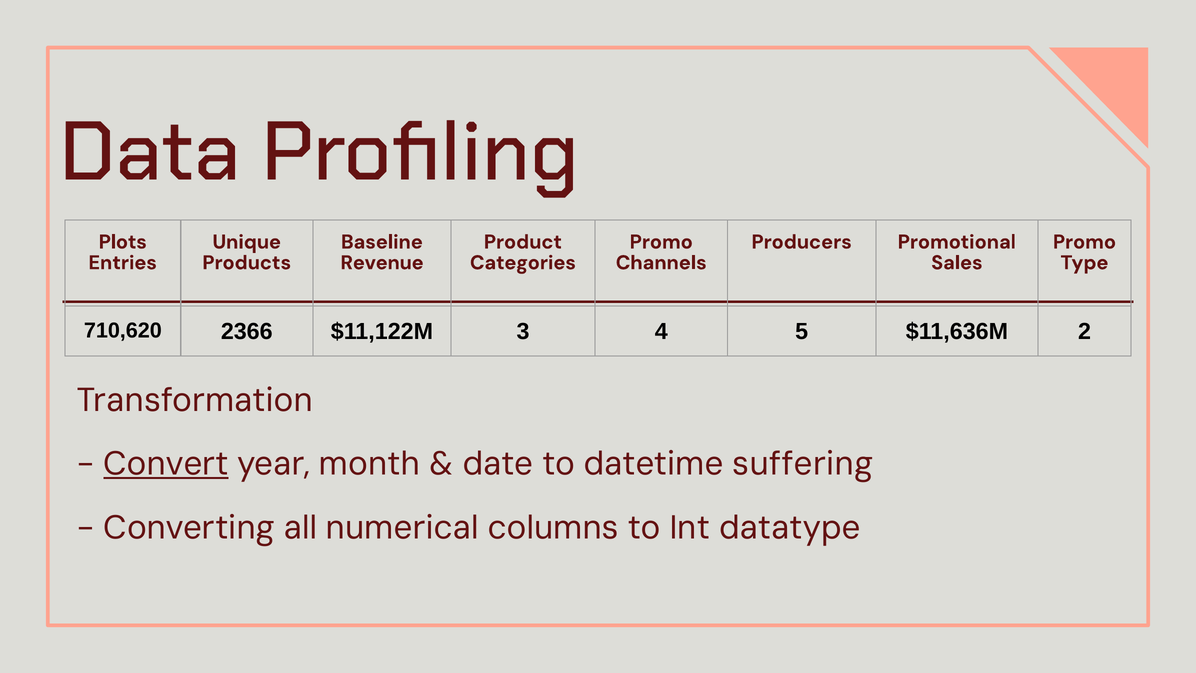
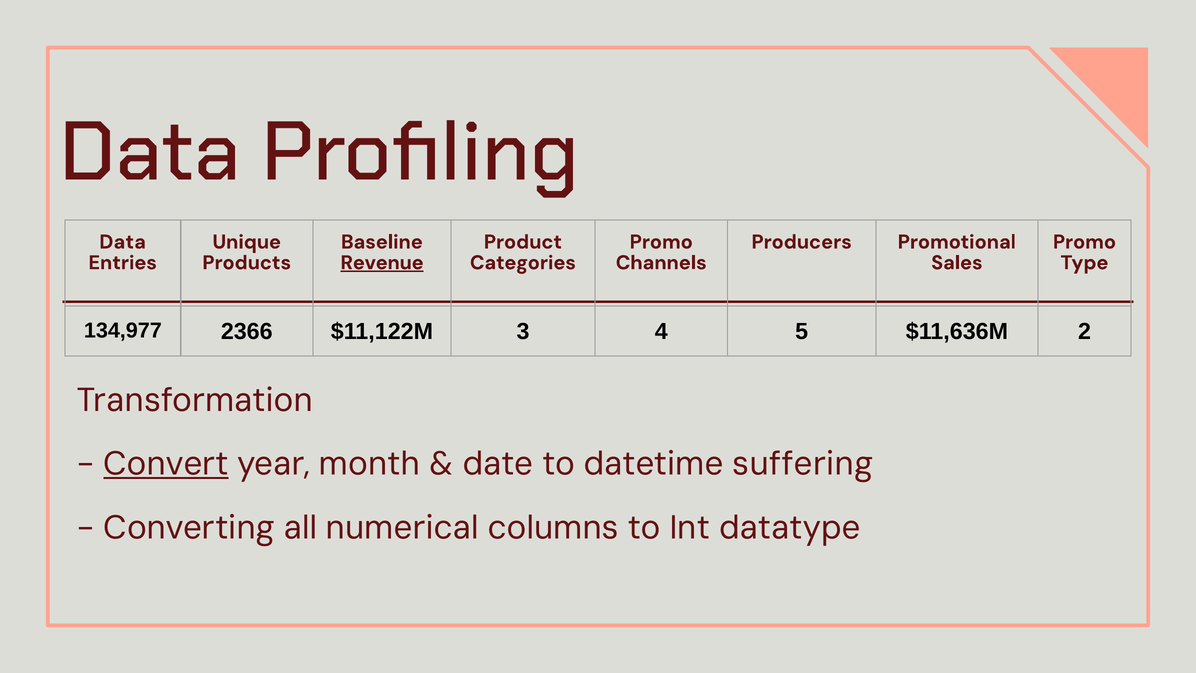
Plots at (123, 242): Plots -> Data
Revenue underline: none -> present
710,620: 710,620 -> 134,977
